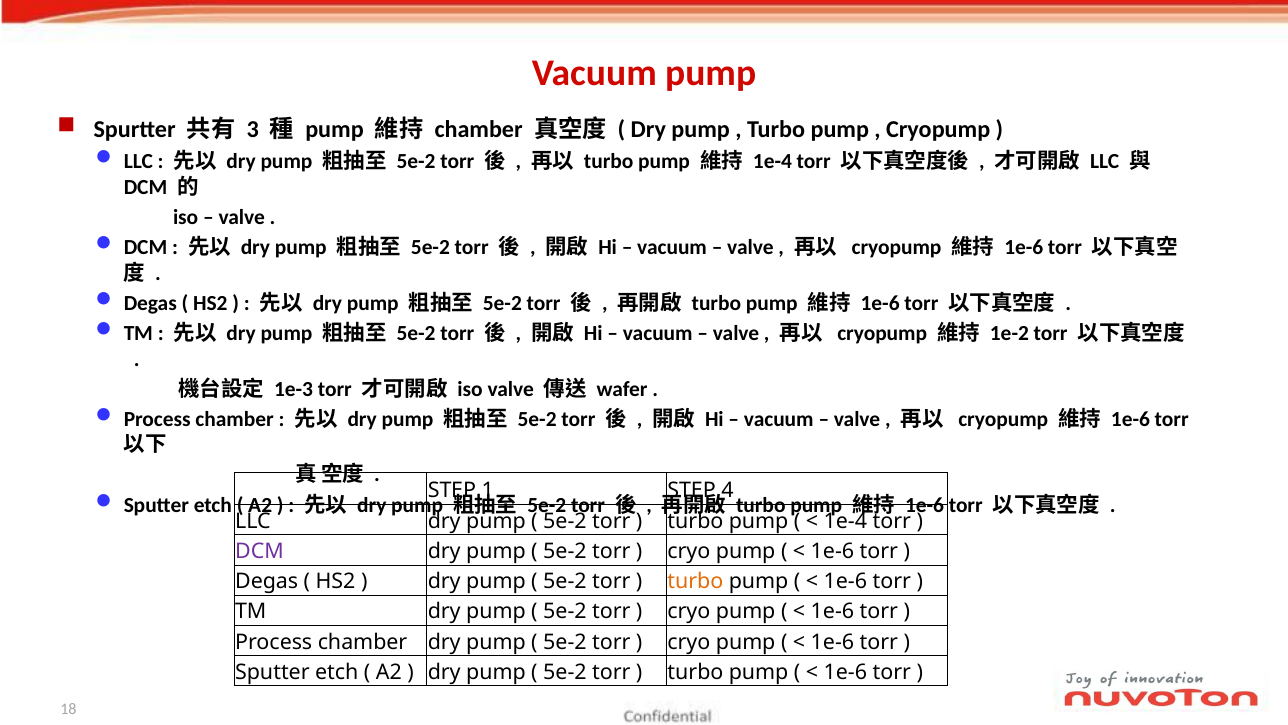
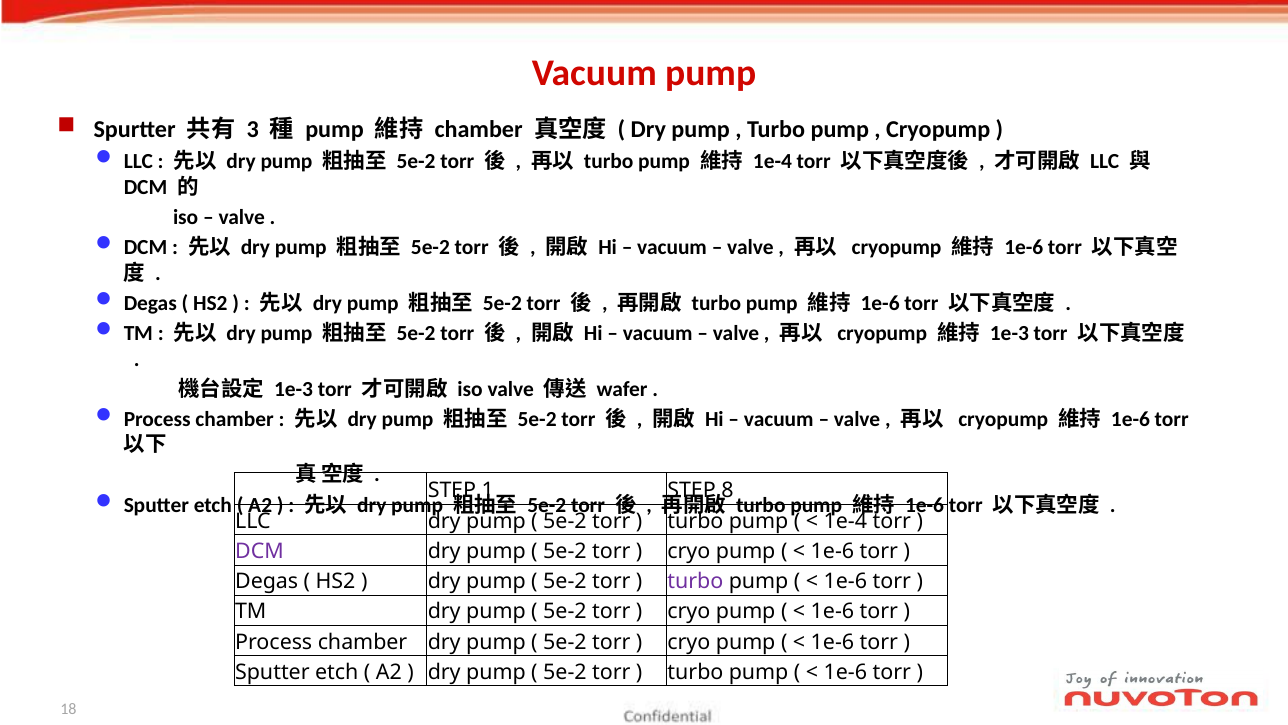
1e-2 at (1009, 333): 1e-2 -> 1e-3
4: 4 -> 8
turbo at (695, 581) colour: orange -> purple
